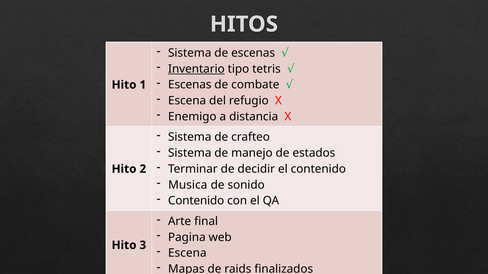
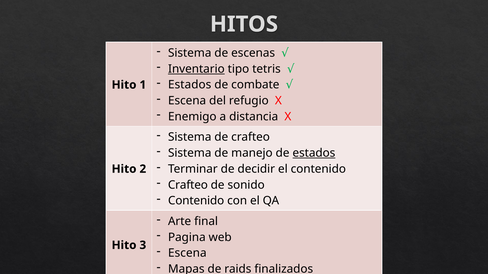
Escenas at (190, 85): Escenas -> Estados
estados at (314, 153) underline: none -> present
Musica at (188, 185): Musica -> Crafteo
